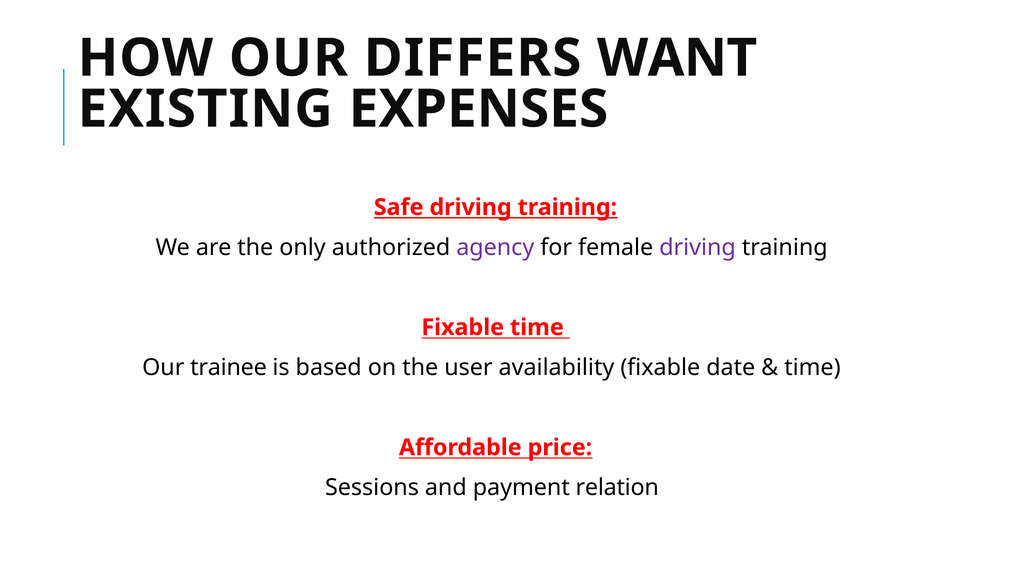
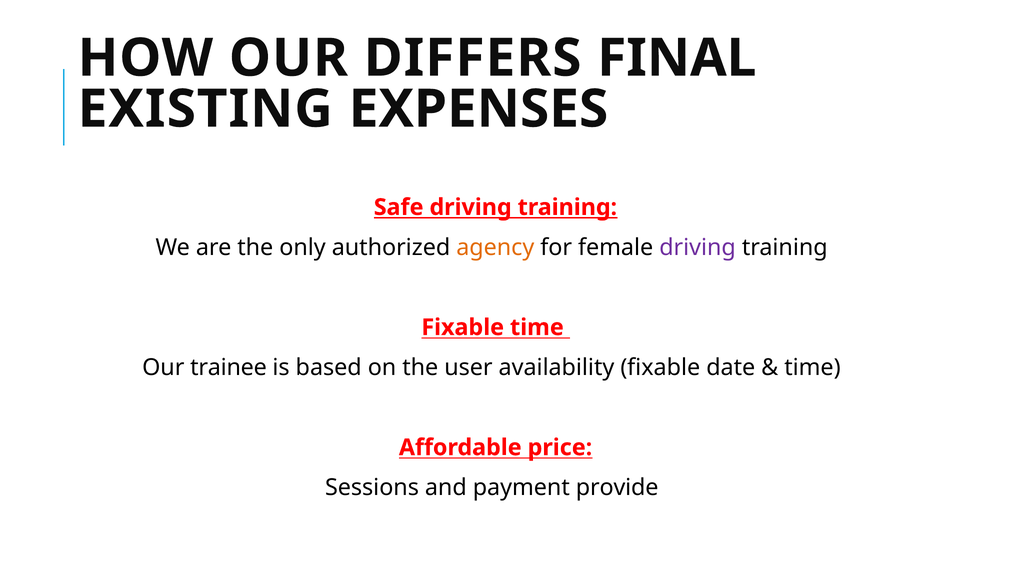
WANT: WANT -> FINAL
agency colour: purple -> orange
relation: relation -> provide
